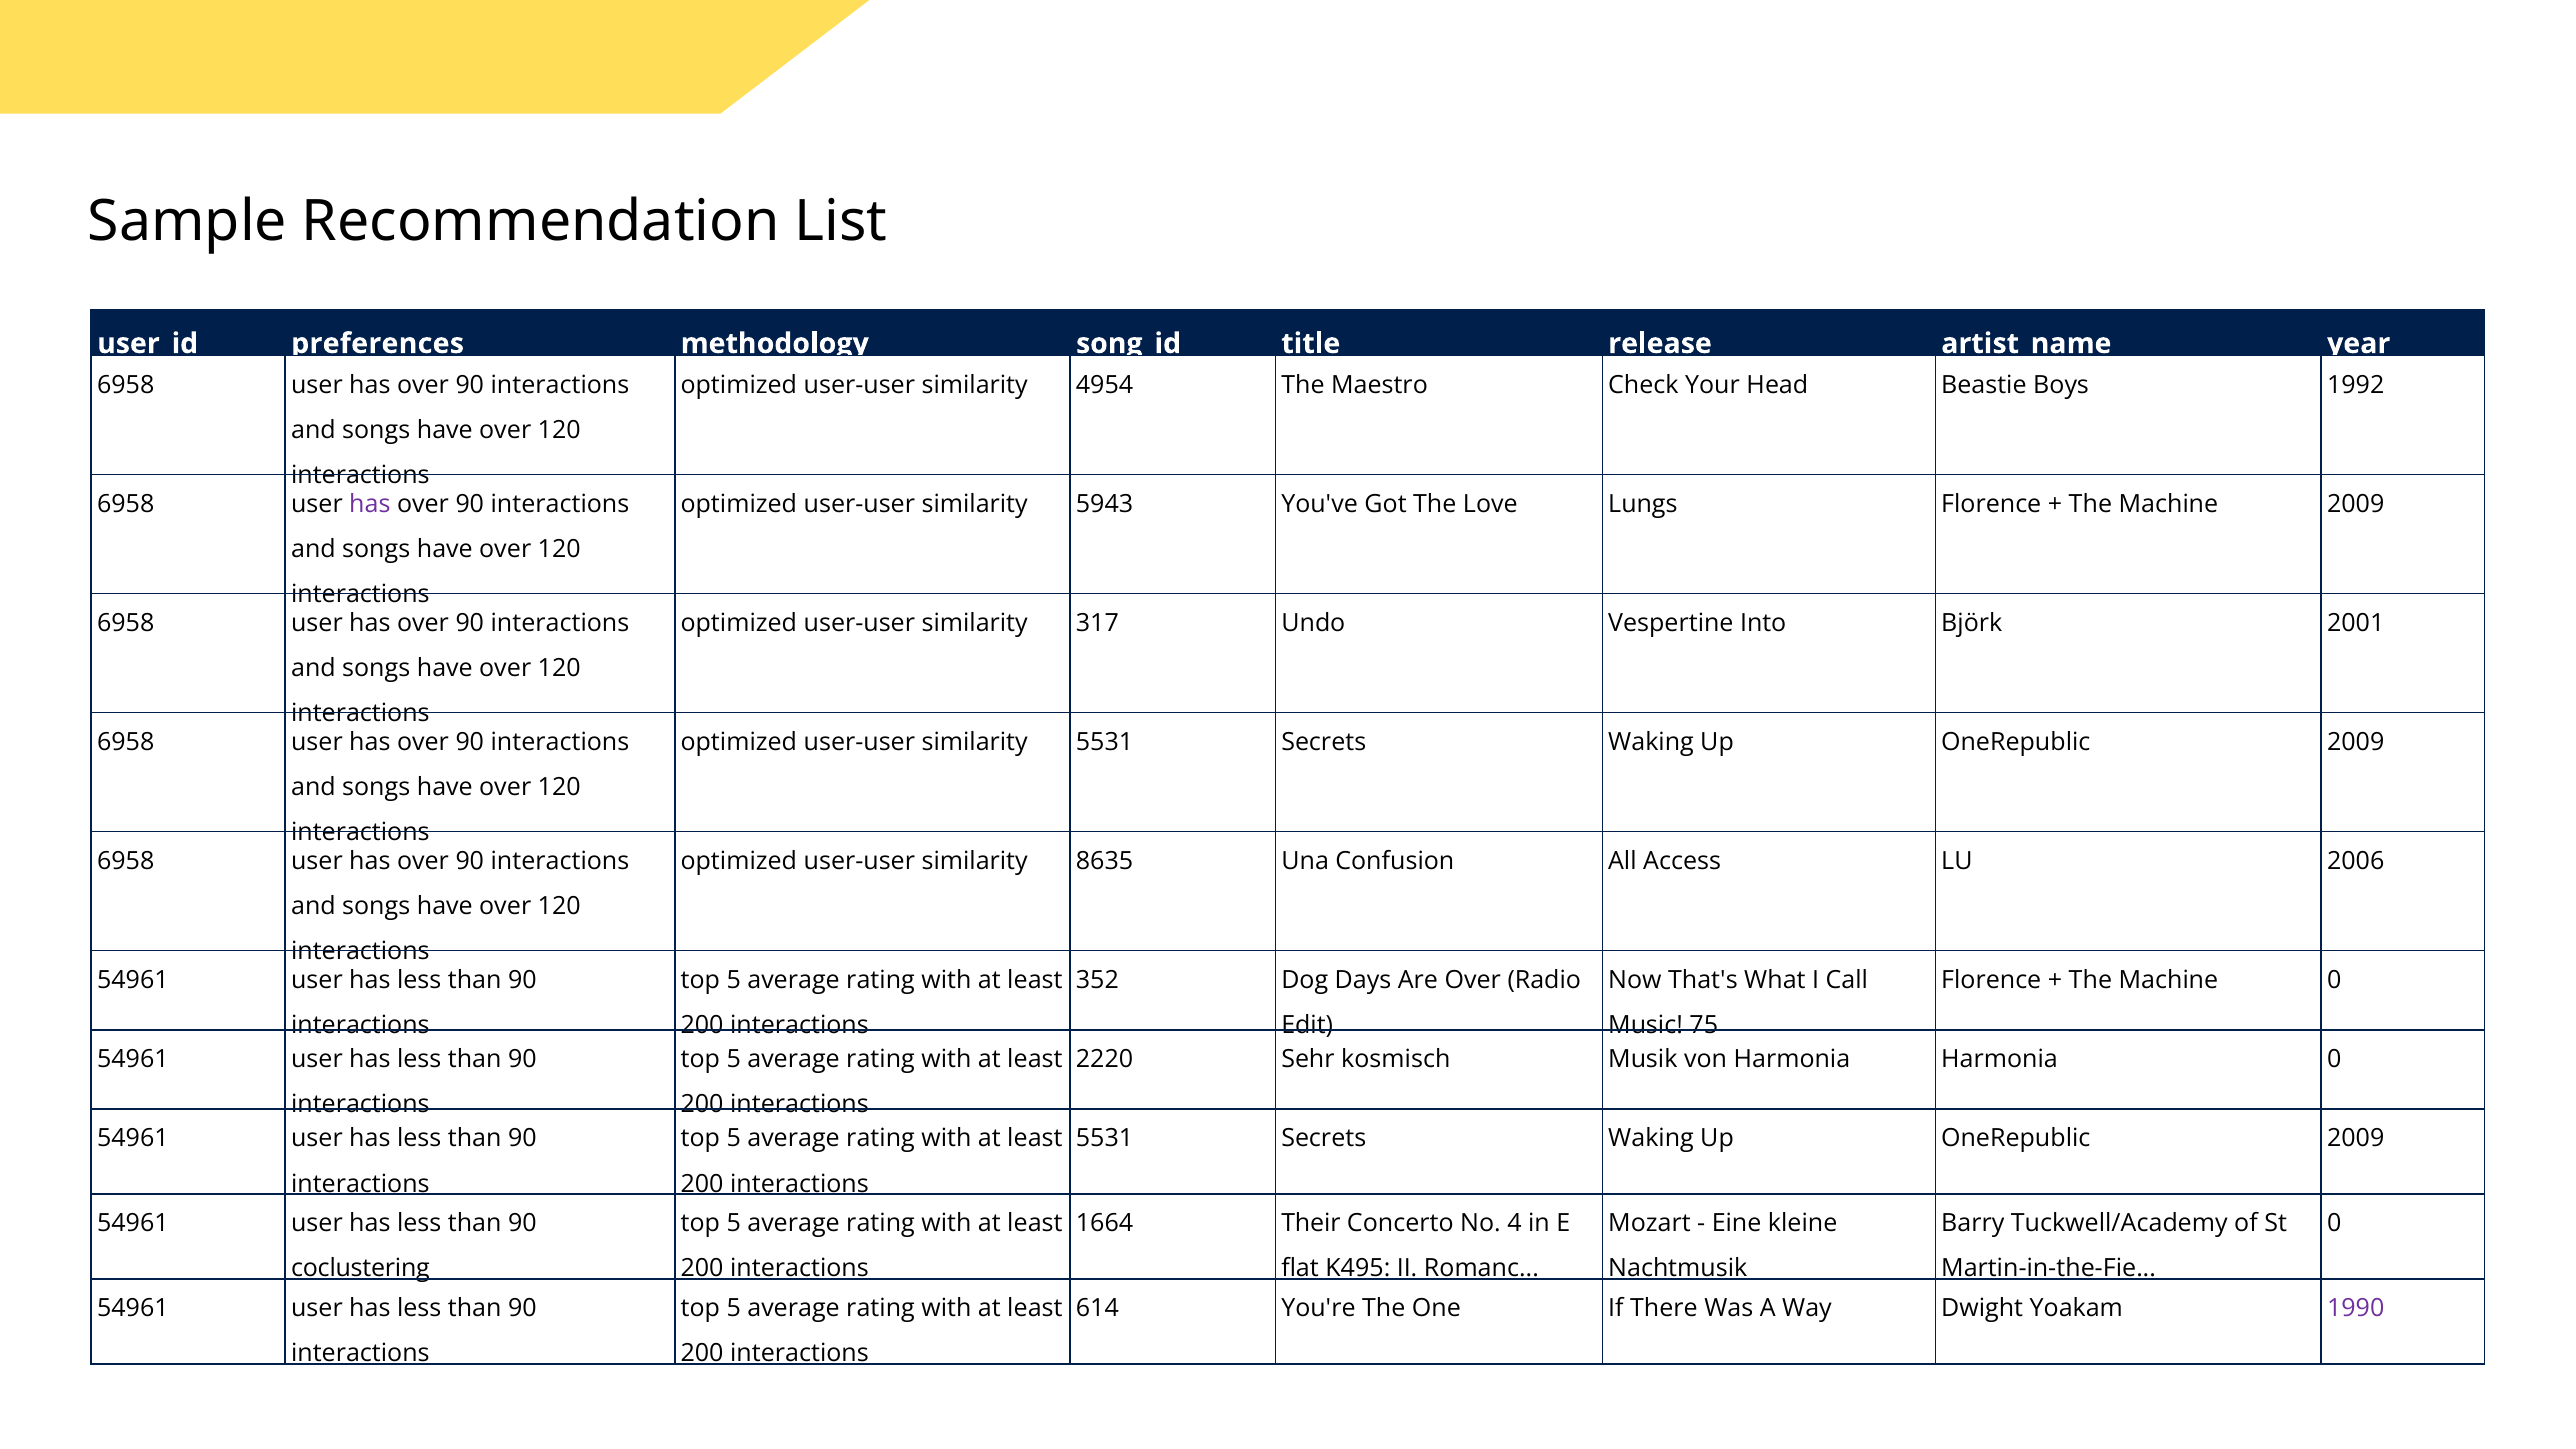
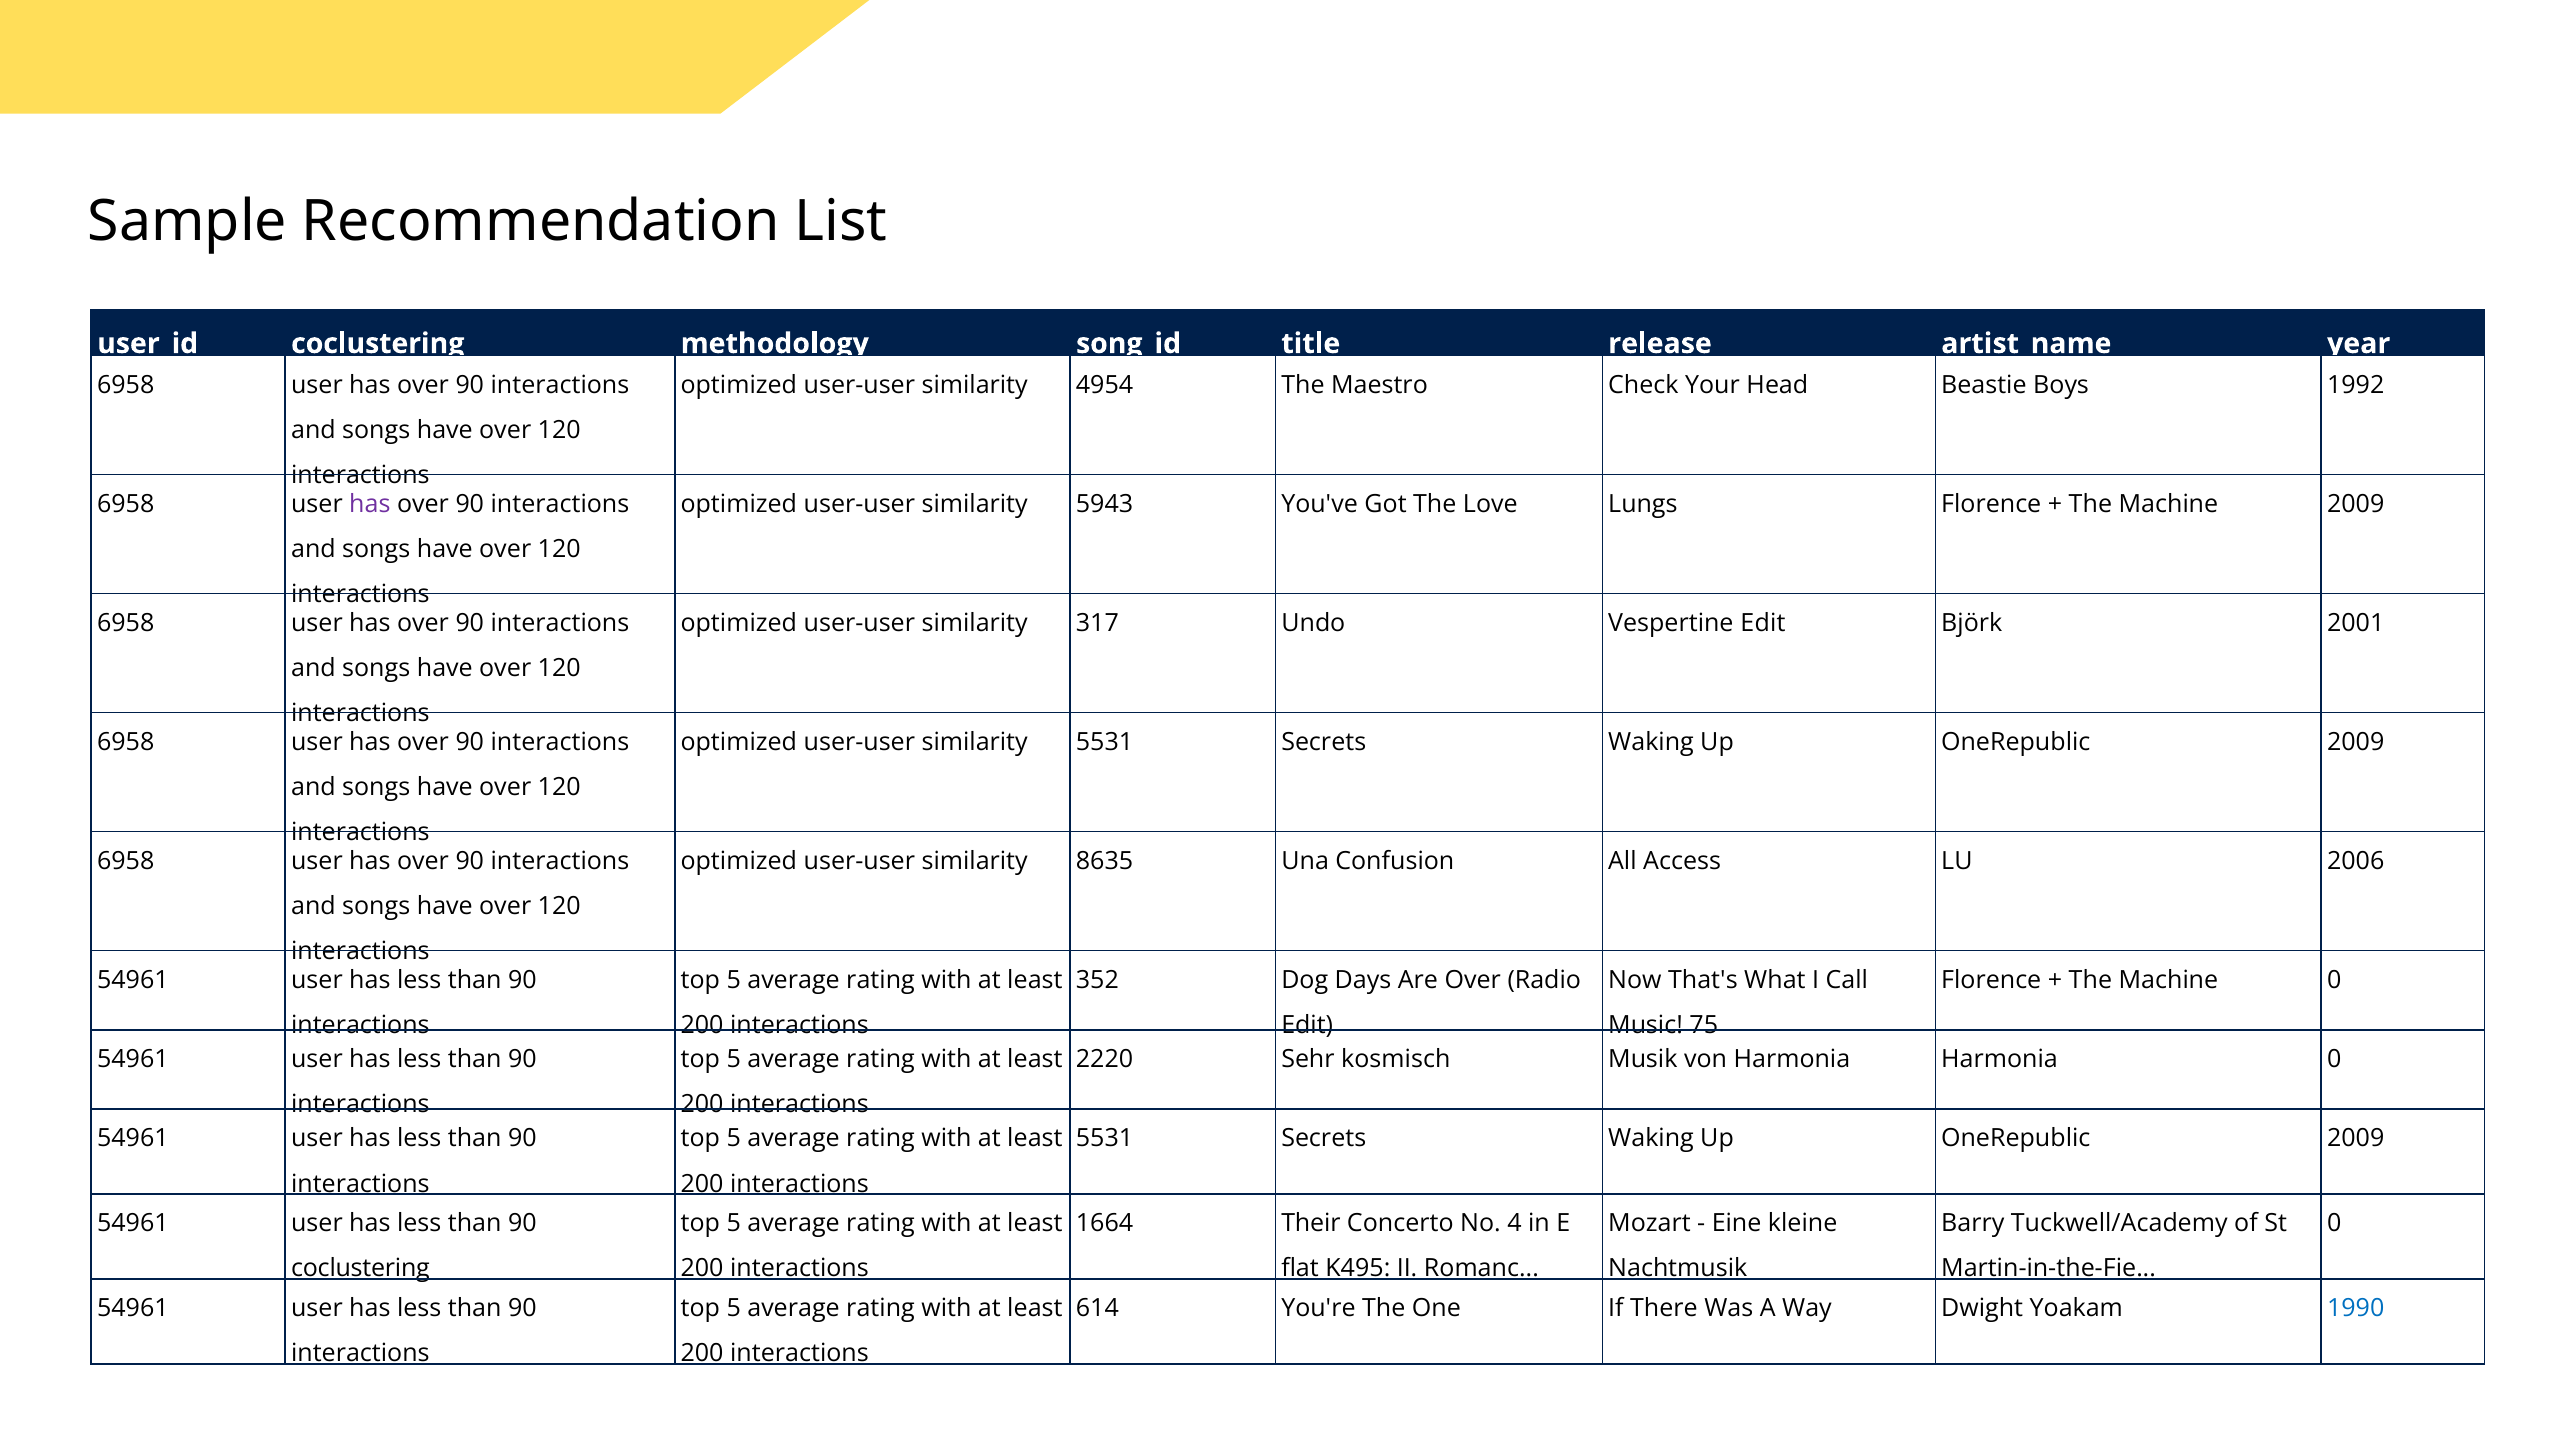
preferences at (378, 344): preferences -> coclustering
Vespertine Into: Into -> Edit
1990 colour: purple -> blue
